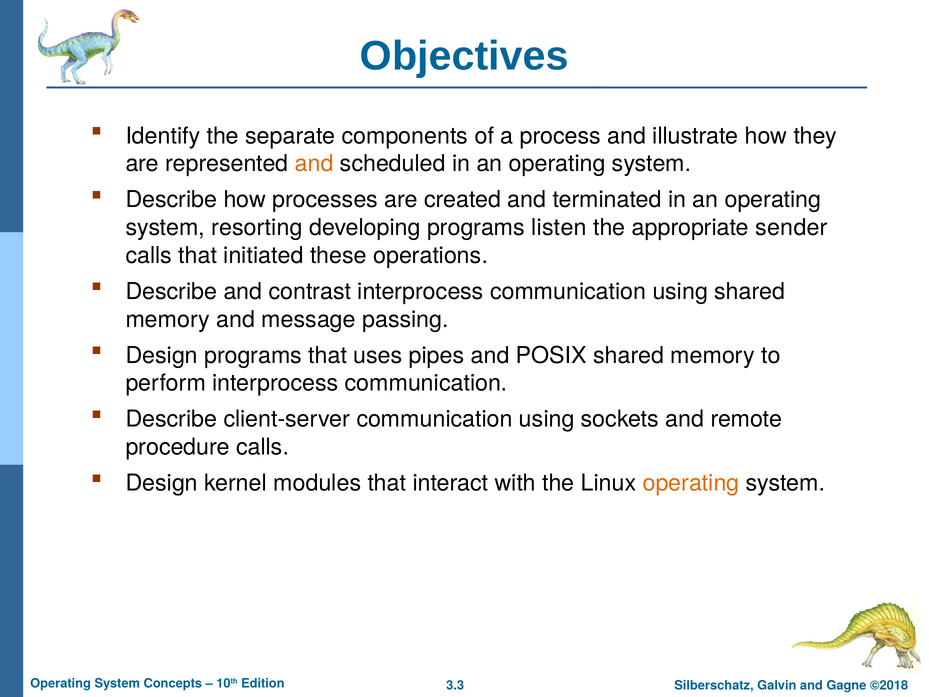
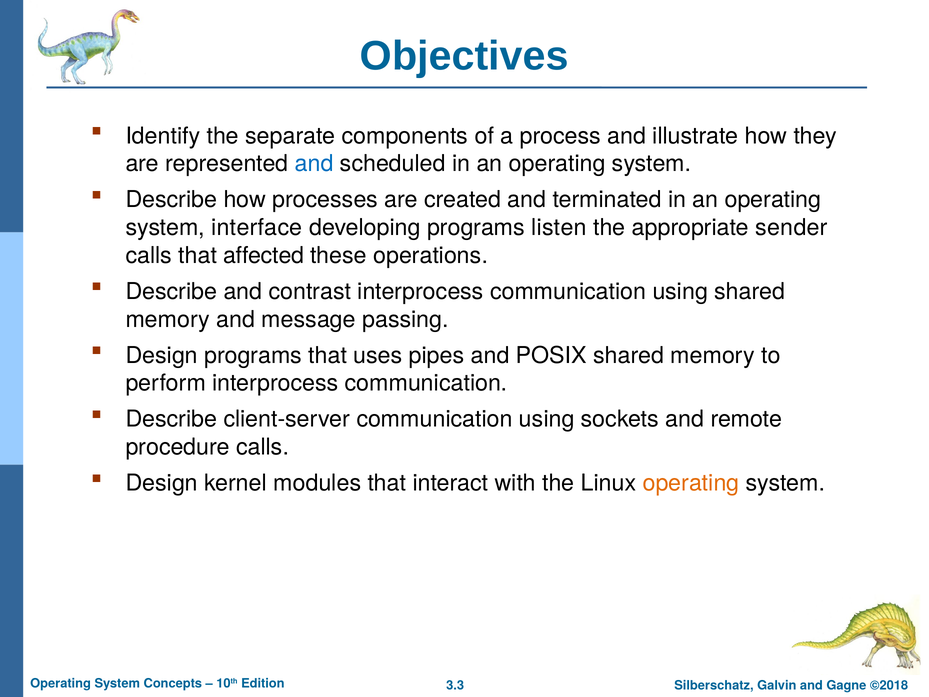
and at (314, 164) colour: orange -> blue
resorting: resorting -> interface
initiated: initiated -> affected
